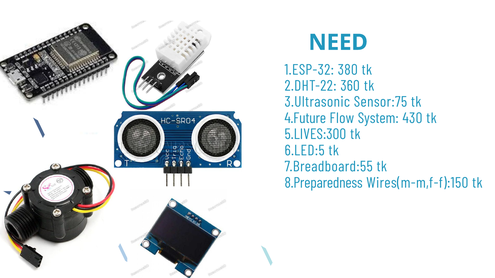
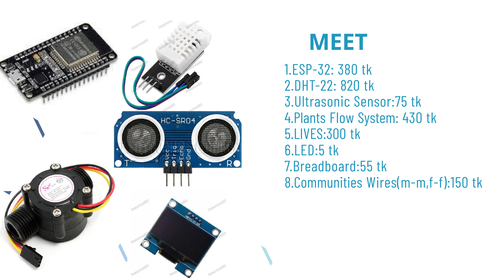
NEED: NEED -> MEET
360: 360 -> 820
4.Future: 4.Future -> 4.Plants
8.Preparedness: 8.Preparedness -> 8.Communities
